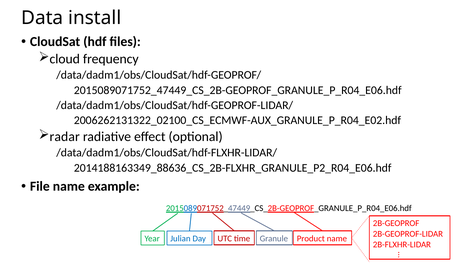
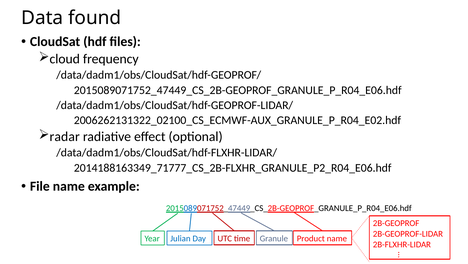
install: install -> found
2014188163349_88636_CS_2B-FLXHR_GRANULE_P2_R04_E06.hdf: 2014188163349_88636_CS_2B-FLXHR_GRANULE_P2_R04_E06.hdf -> 2014188163349_71777_CS_2B-FLXHR_GRANULE_P2_R04_E06.hdf
